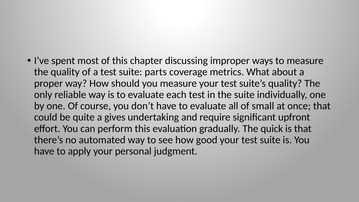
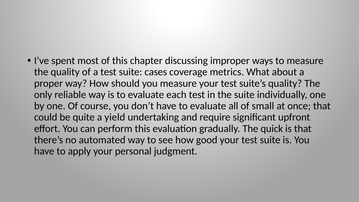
parts: parts -> cases
gives: gives -> yield
